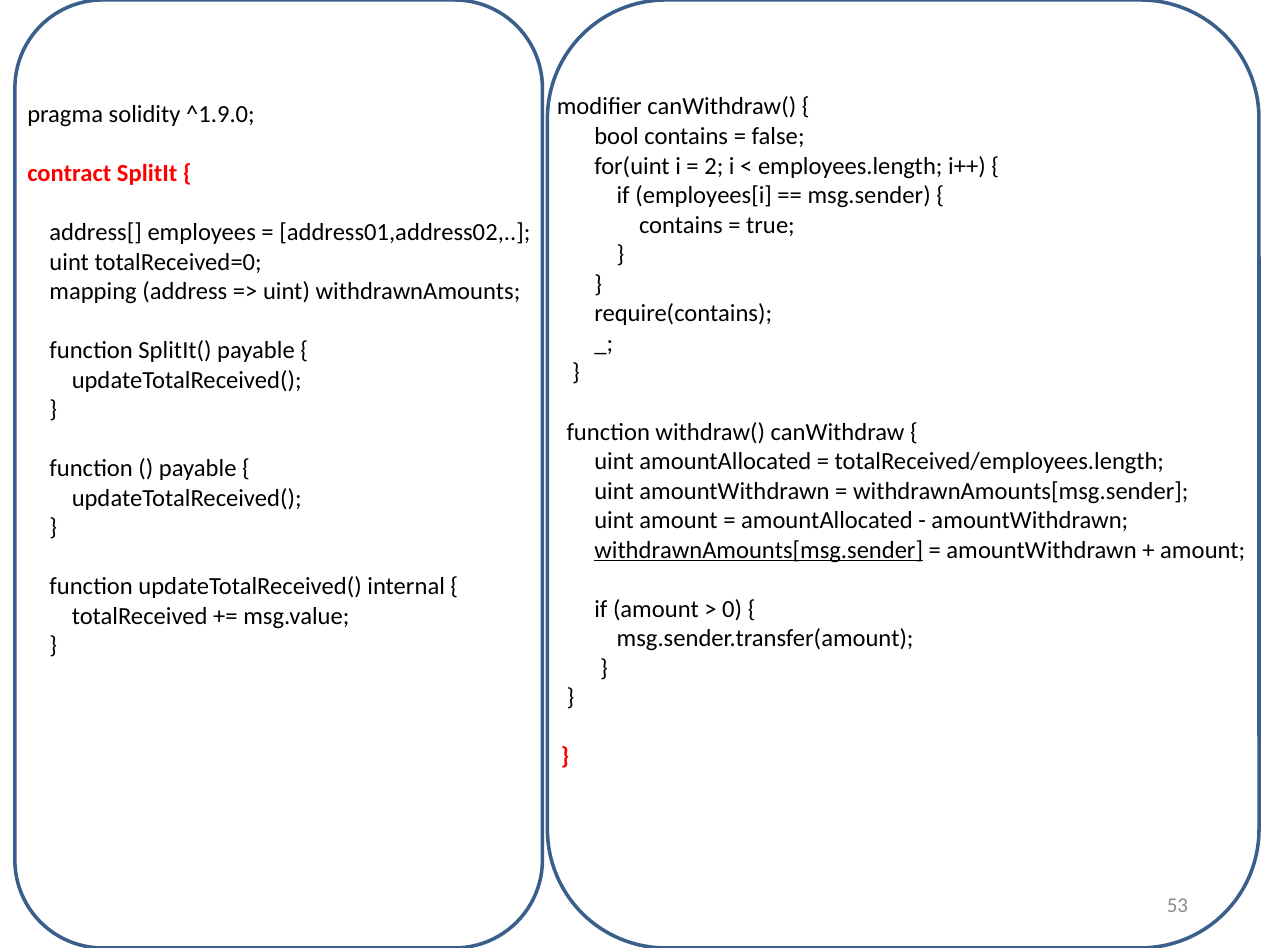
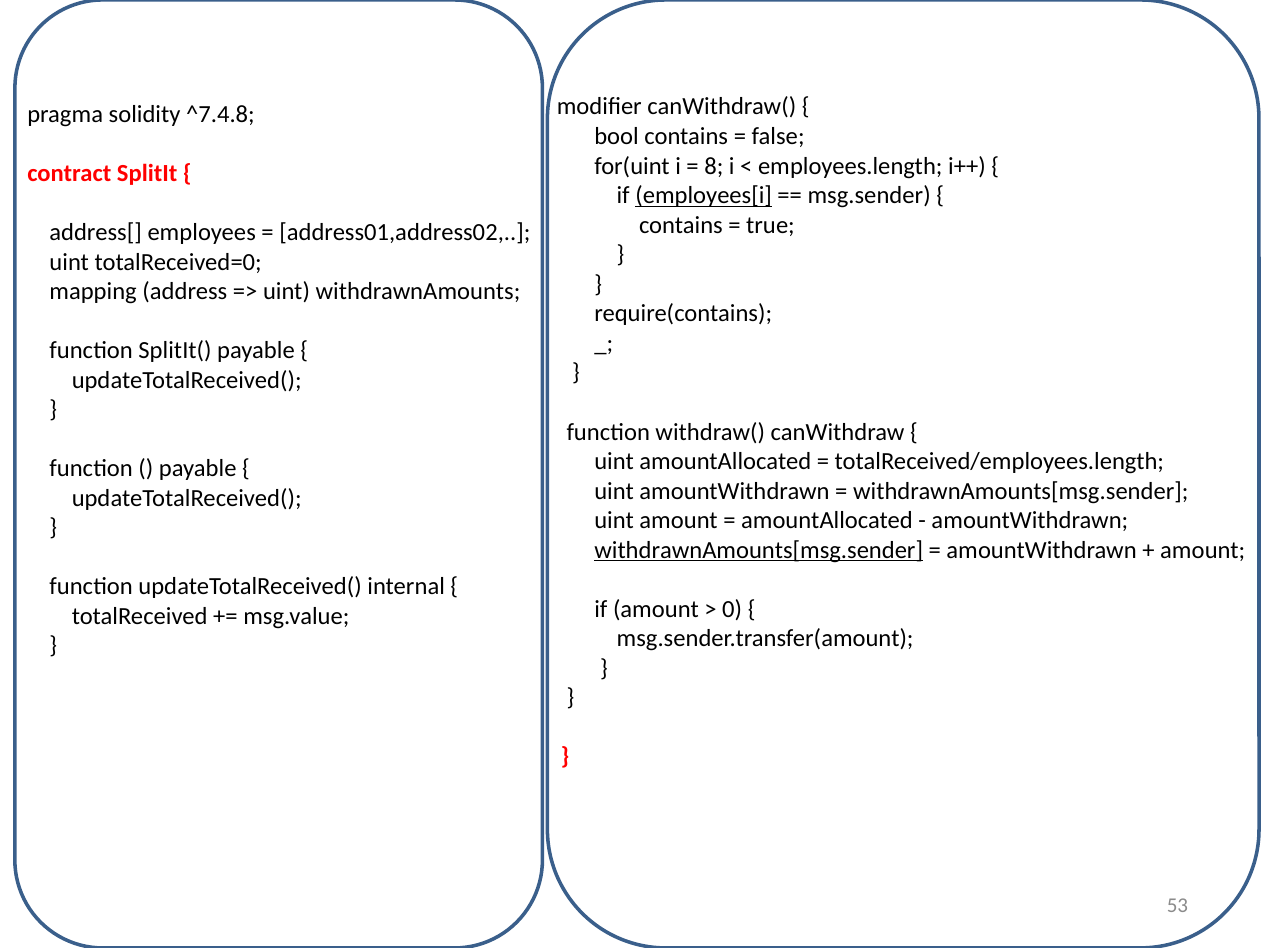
^1.9.0: ^1.9.0 -> ^7.4.8
2: 2 -> 8
employees[i underline: none -> present
